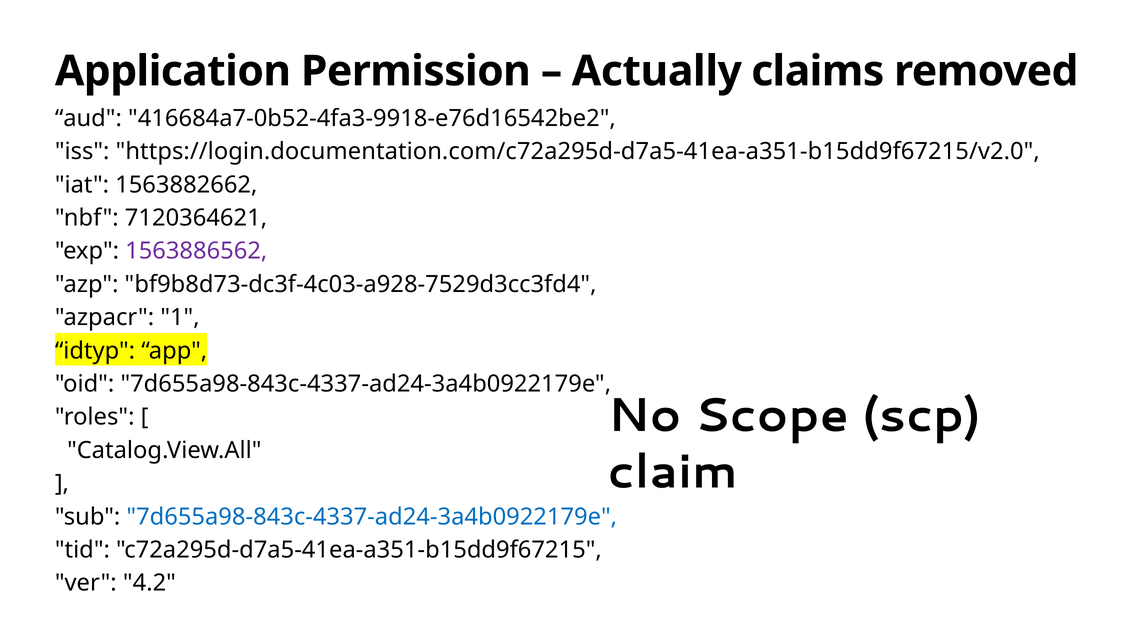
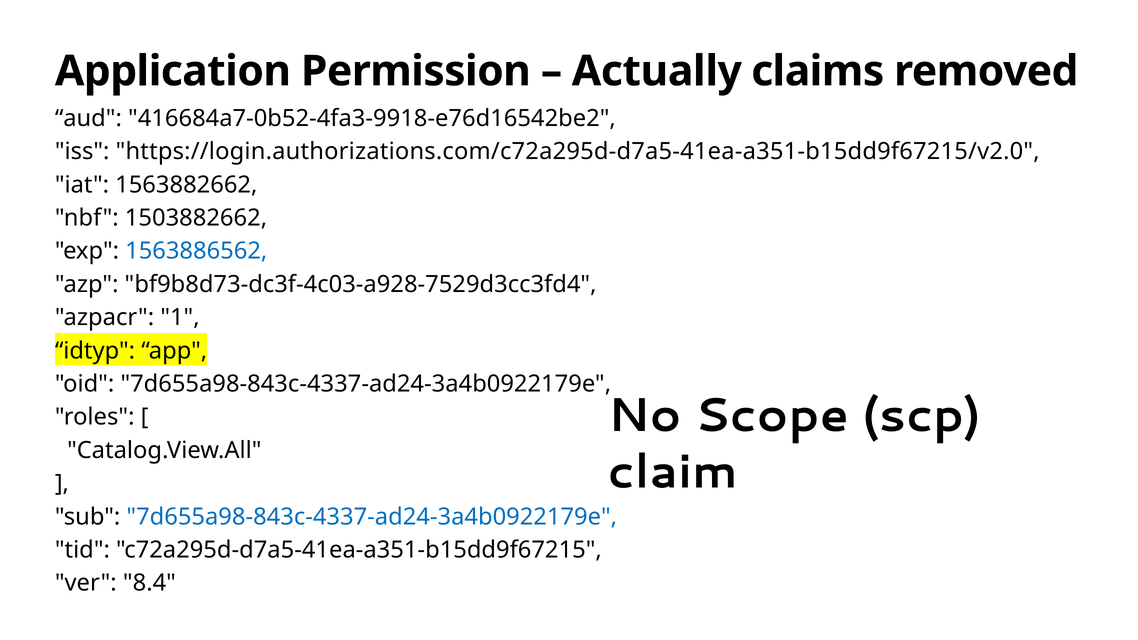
https://login.documentation.com/c72a295d-d7a5-41ea-a351-b15dd9f67215/v2.0: https://login.documentation.com/c72a295d-d7a5-41ea-a351-b15dd9f67215/v2.0 -> https://login.authorizations.com/c72a295d-d7a5-41ea-a351-b15dd9f67215/v2.0
7120364621: 7120364621 -> 1503882662
1563886562 colour: purple -> blue
4.2: 4.2 -> 8.4
